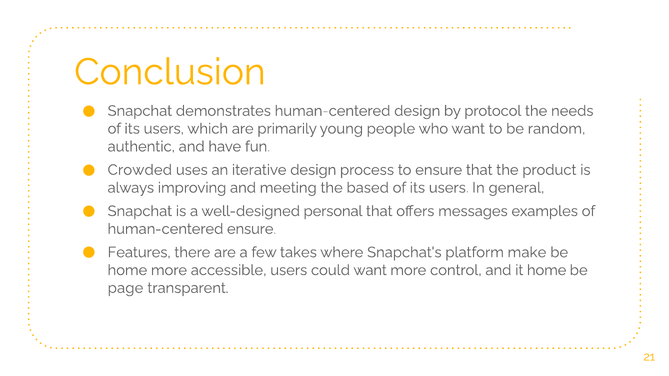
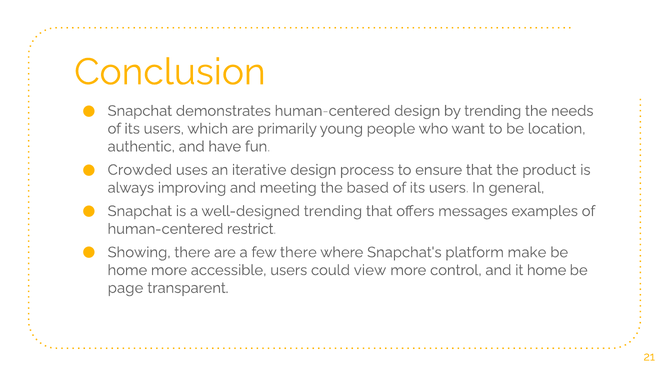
by protocol: protocol -> trending
random: random -> location
well-designed personal: personal -> trending
human-centered ensure: ensure -> restrict
Features: Features -> Showing
few takes: takes -> there
could want: want -> view
